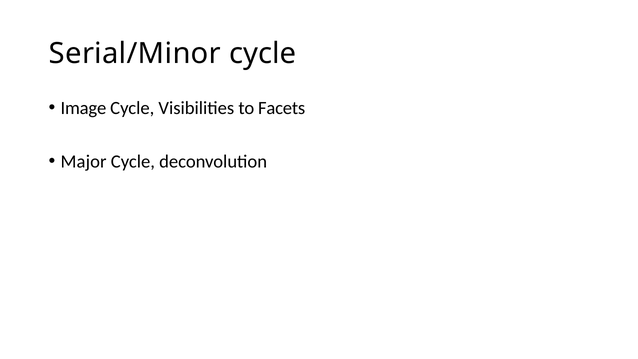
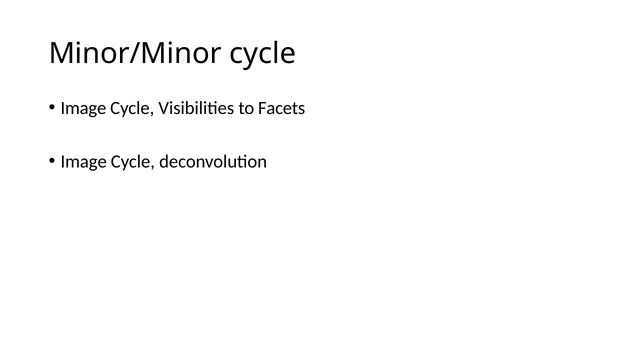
Serial/Minor: Serial/Minor -> Minor/Minor
Major at (84, 161): Major -> Image
